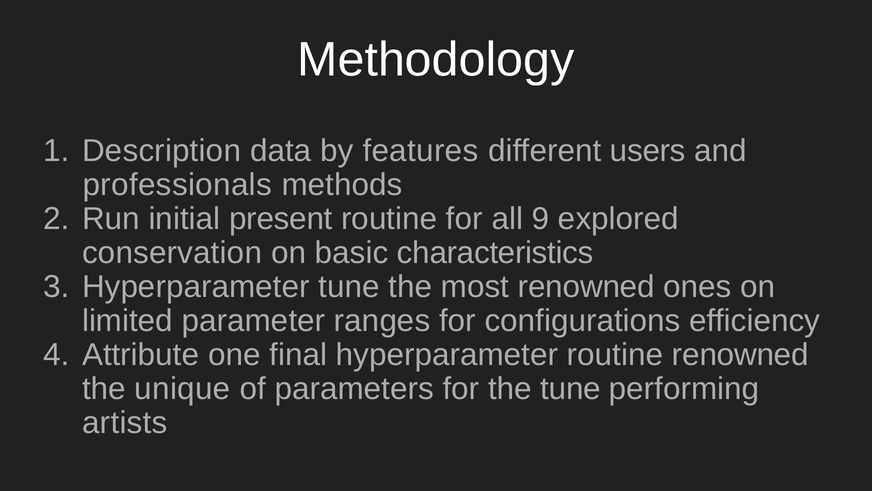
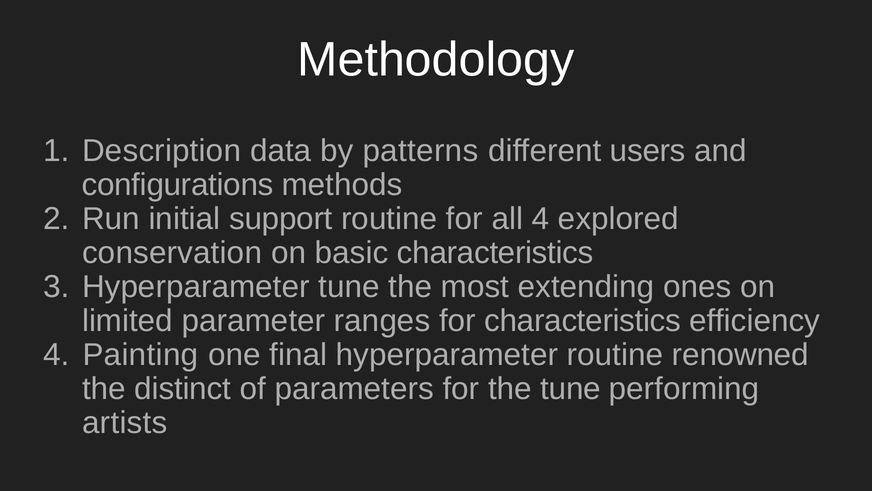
features: features -> patterns
professionals: professionals -> configurations
present: present -> support
all 9: 9 -> 4
most renowned: renowned -> extending
for configurations: configurations -> characteristics
Attribute: Attribute -> Painting
unique: unique -> distinct
